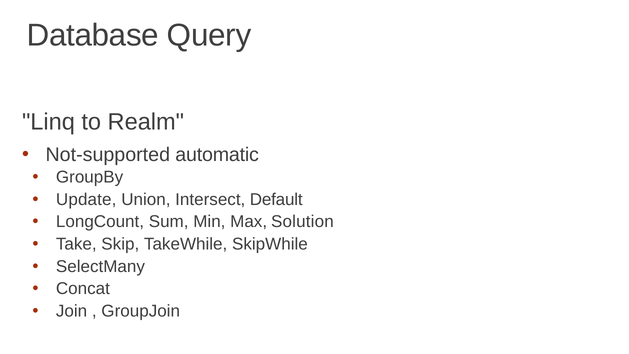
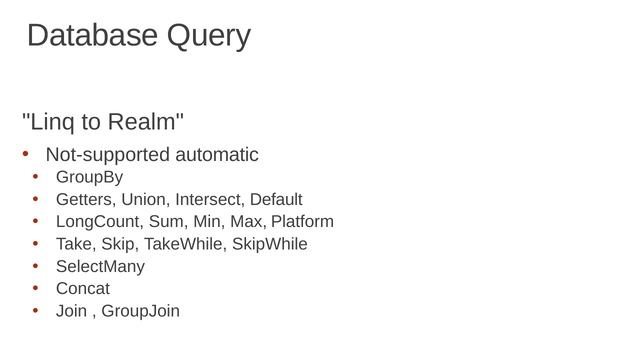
Update: Update -> Getters
Solution: Solution -> Platform
